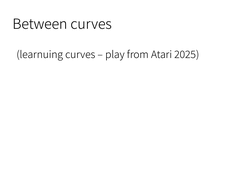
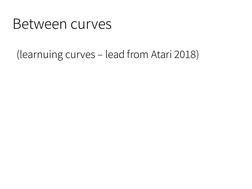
play: play -> lead
2025: 2025 -> 2018
